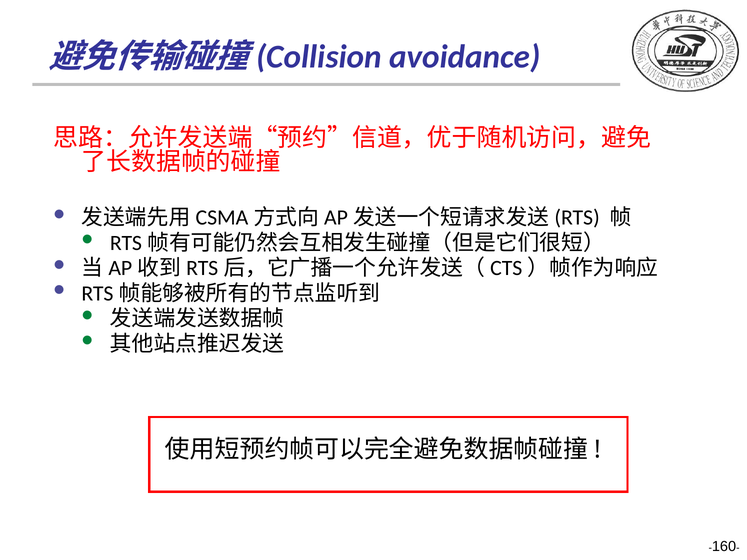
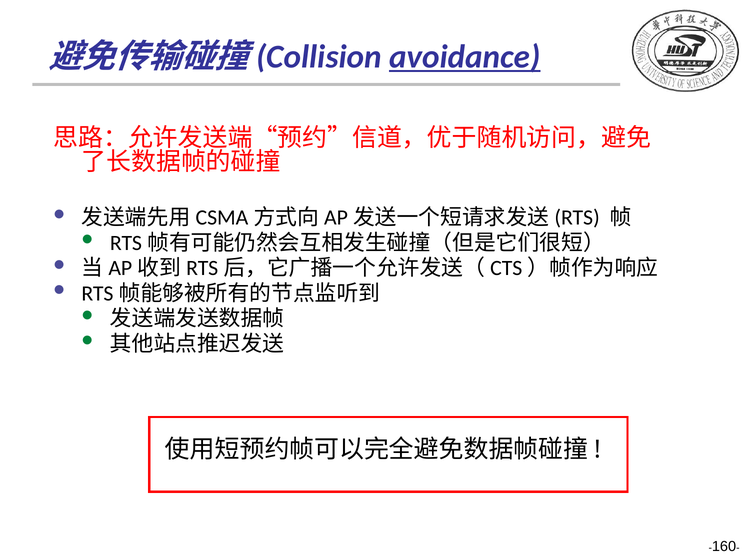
avoidance underline: none -> present
